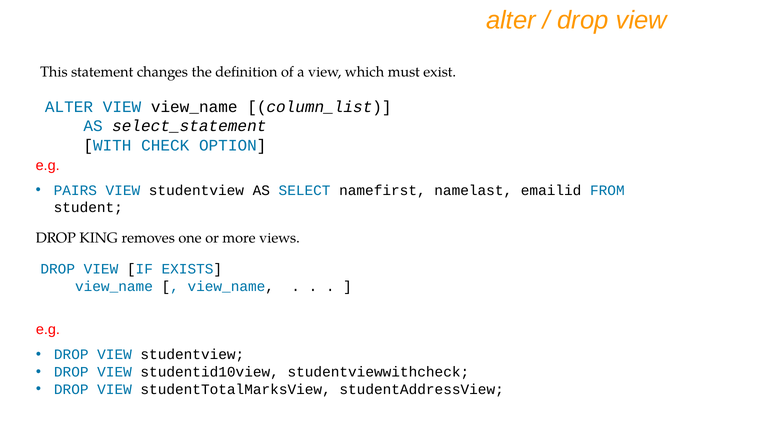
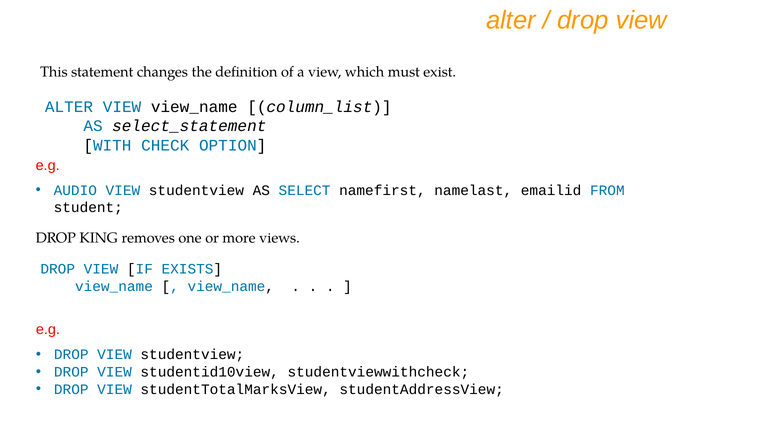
PAIRS: PAIRS -> AUDIO
